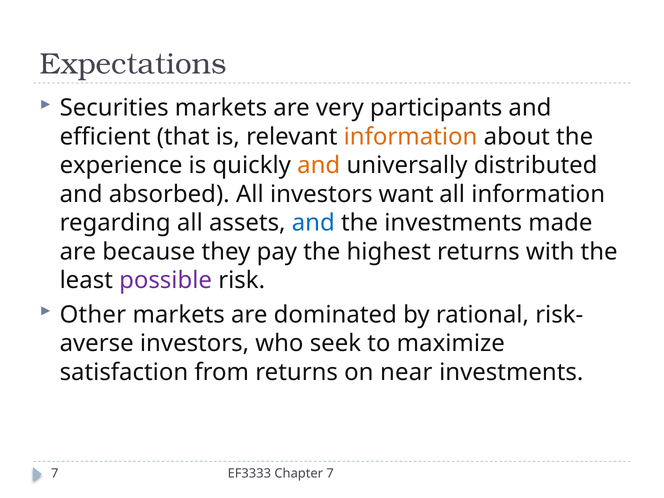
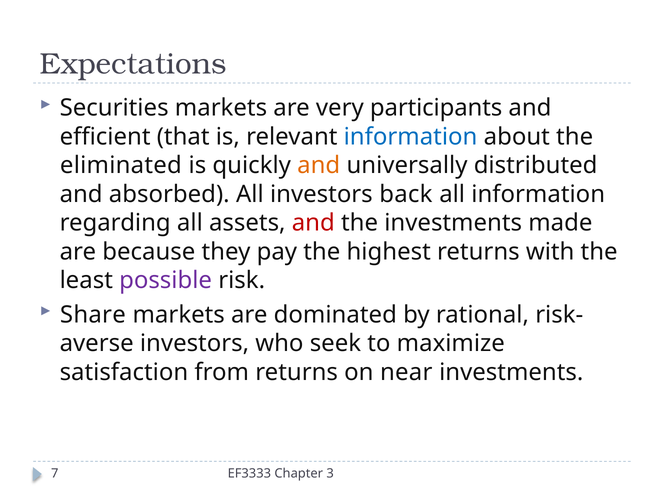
information at (411, 137) colour: orange -> blue
experience: experience -> eliminated
want: want -> back
and at (313, 223) colour: blue -> red
Other: Other -> Share
Chapter 7: 7 -> 3
